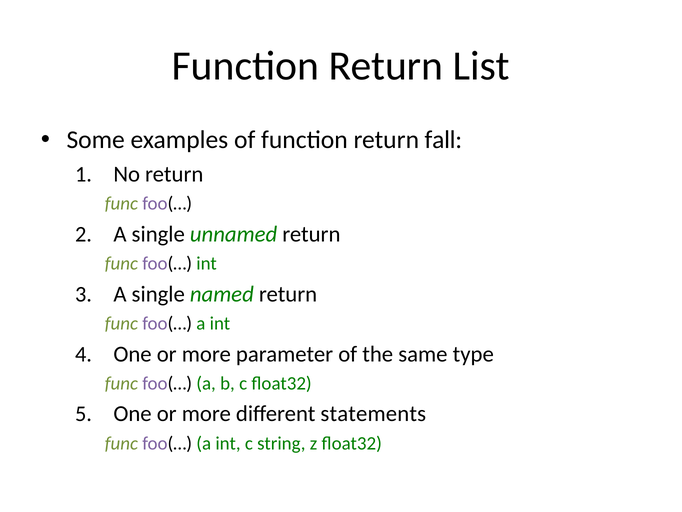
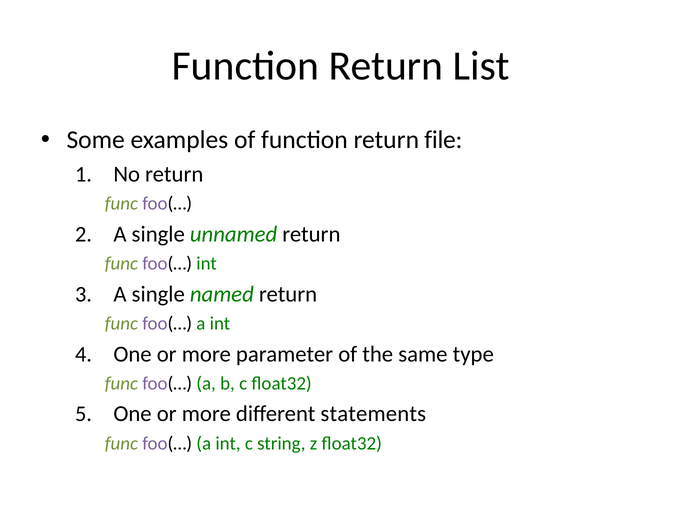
fall: fall -> file
